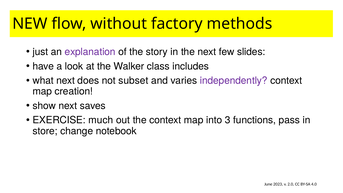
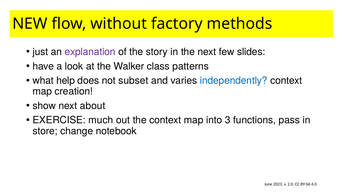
includes: includes -> patterns
what next: next -> help
independently colour: purple -> blue
saves: saves -> about
